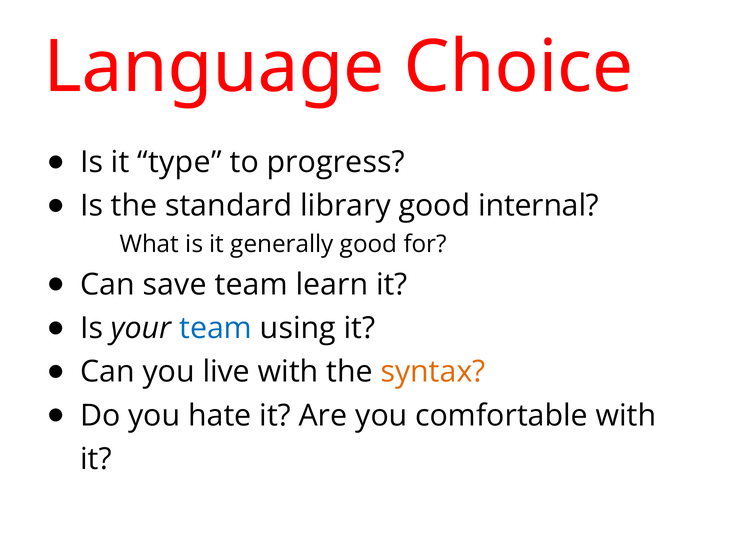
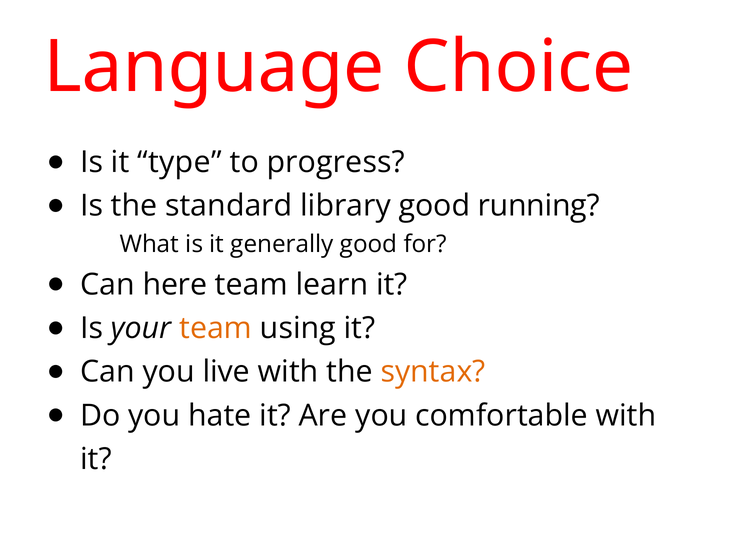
internal: internal -> running
save: save -> here
team at (216, 329) colour: blue -> orange
